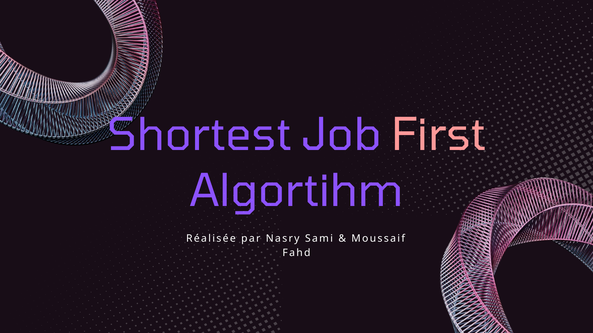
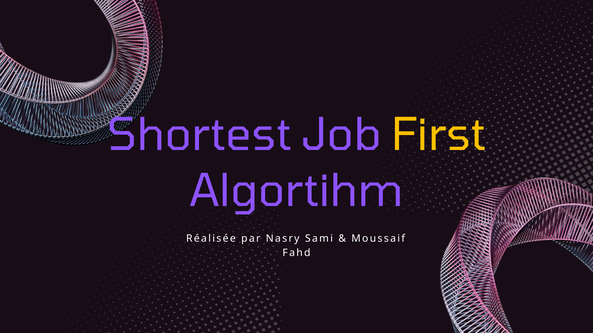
First colour: pink -> yellow
